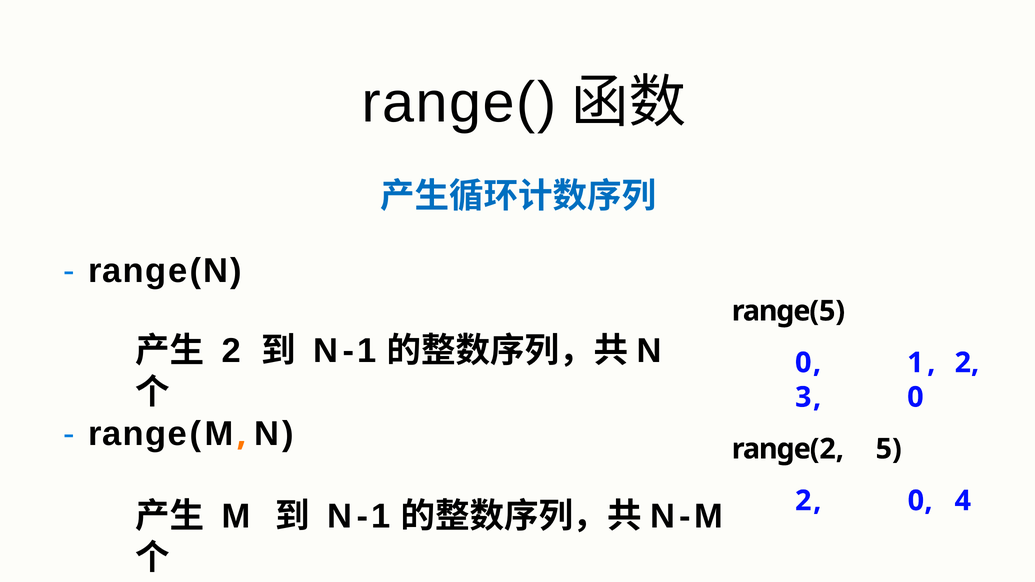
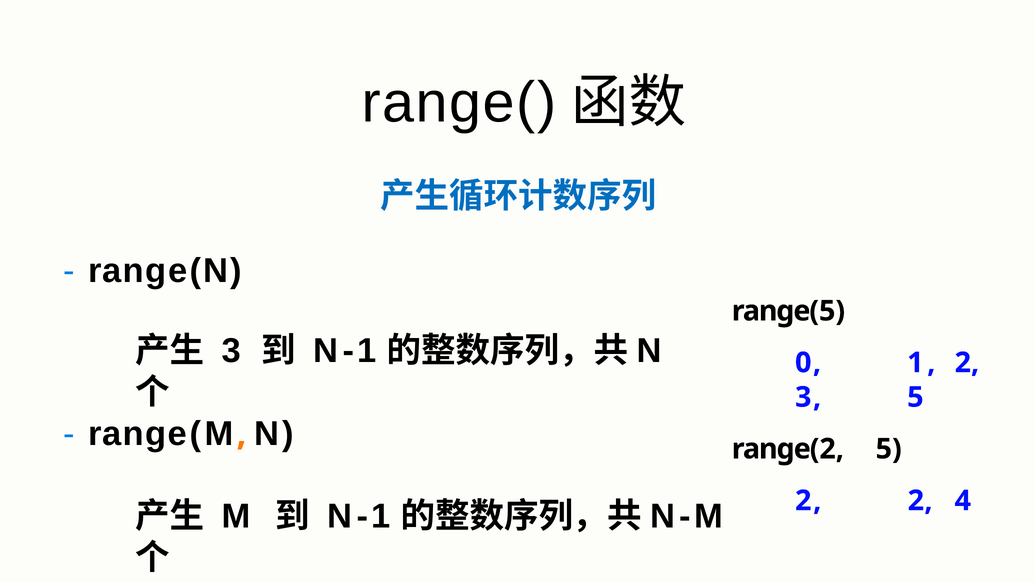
2 at (231, 351): 2 -> 3
3 0: 0 -> 5
2 0: 0 -> 2
